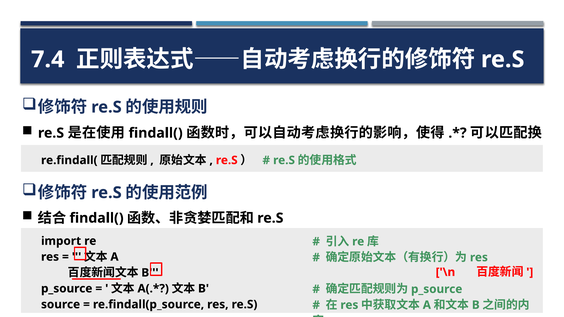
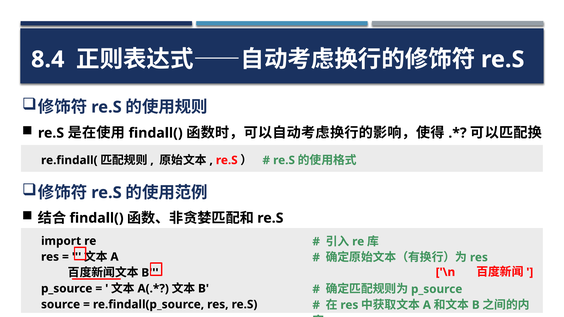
7.4: 7.4 -> 8.4
